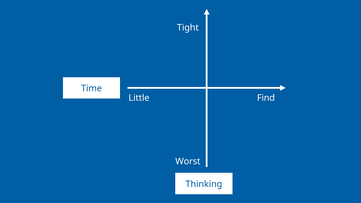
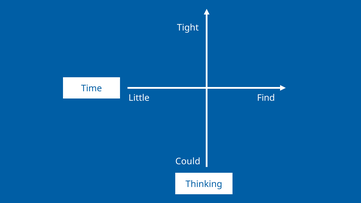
Worst: Worst -> Could
